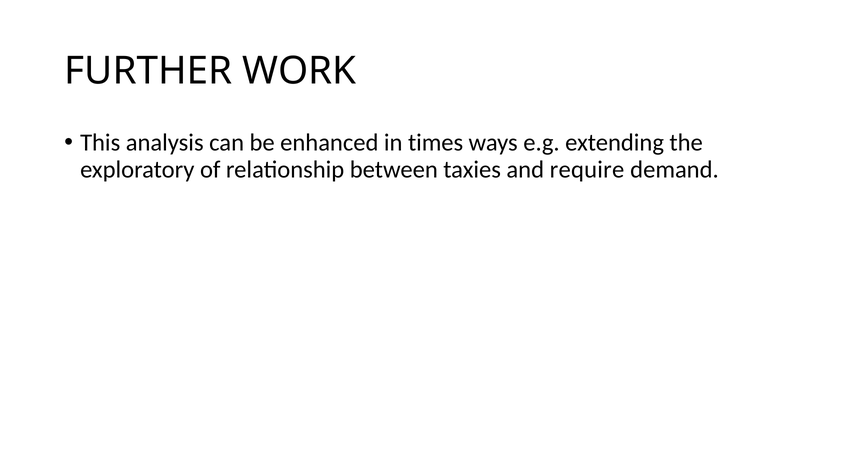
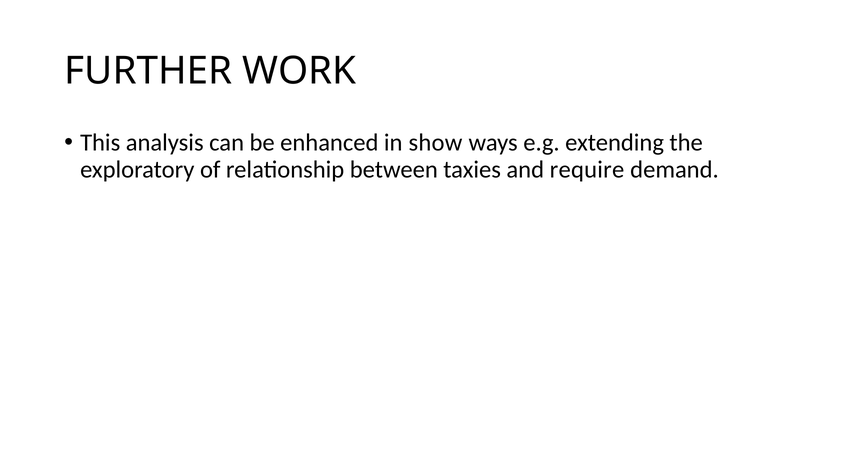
times: times -> show
